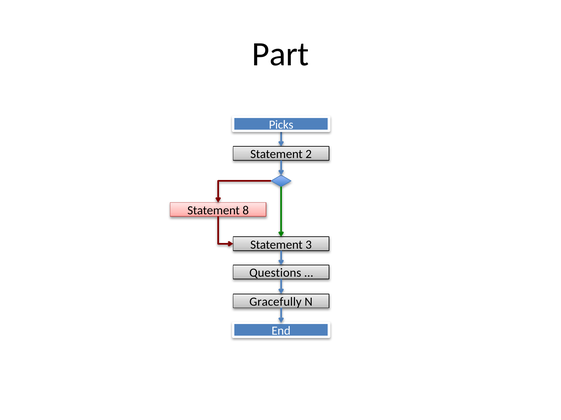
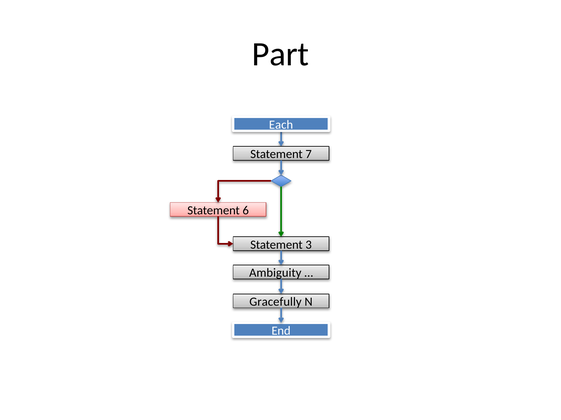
Picks: Picks -> Each
2: 2 -> 7
8: 8 -> 6
Questions: Questions -> Ambiguity
